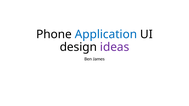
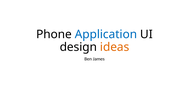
ideas colour: purple -> orange
